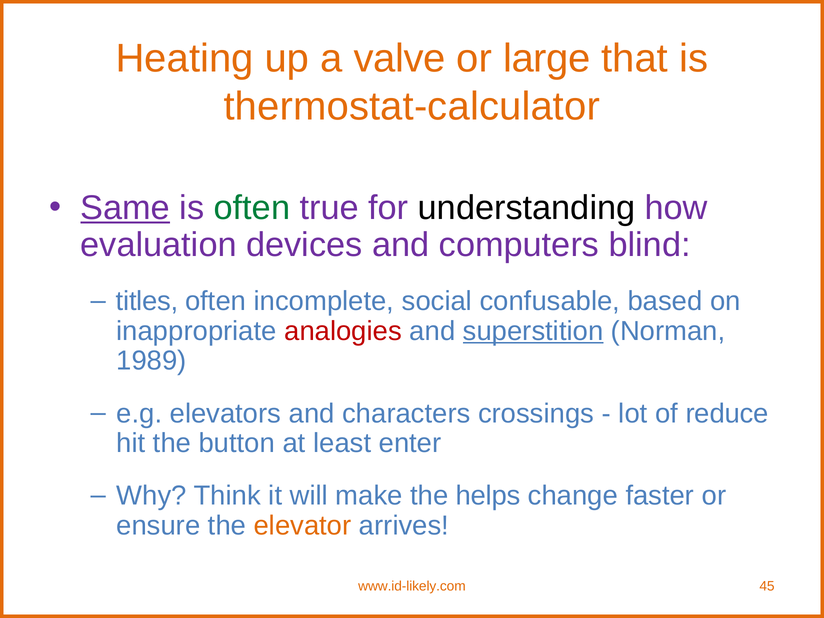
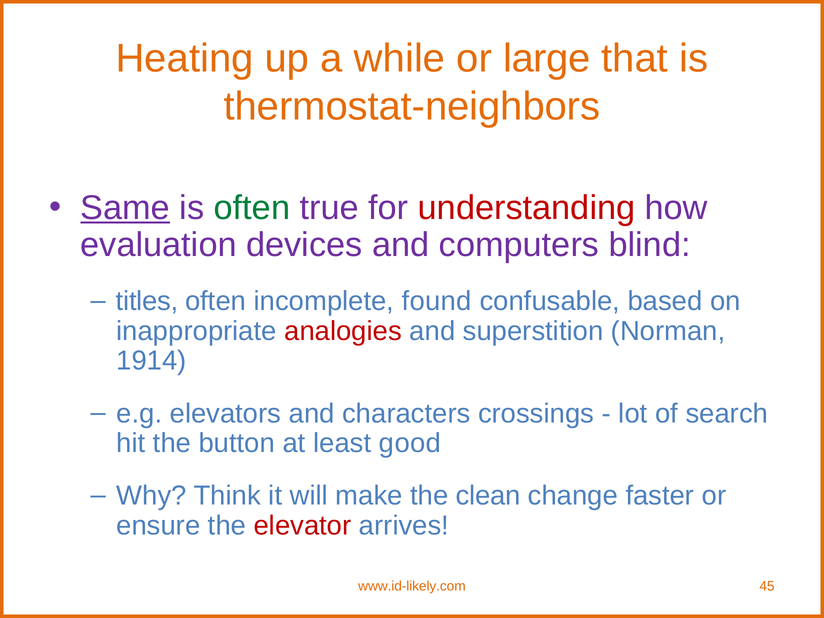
valve: valve -> while
thermostat-calculator: thermostat-calculator -> thermostat-neighbors
understanding colour: black -> red
social: social -> found
superstition underline: present -> none
1989: 1989 -> 1914
reduce: reduce -> search
enter: enter -> good
helps: helps -> clean
elevator colour: orange -> red
